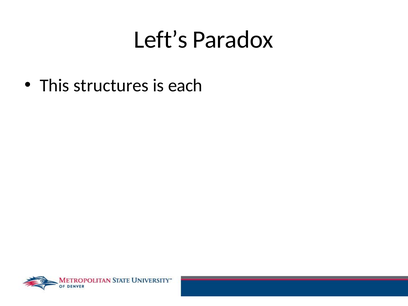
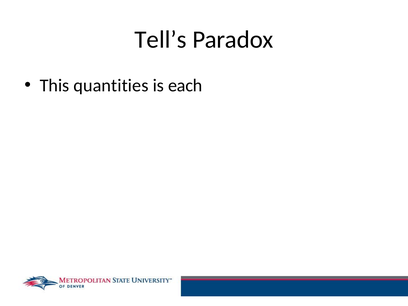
Left’s: Left’s -> Tell’s
structures: structures -> quantities
